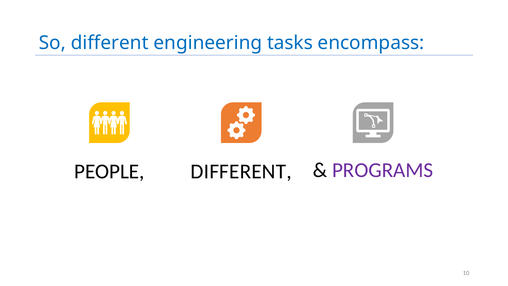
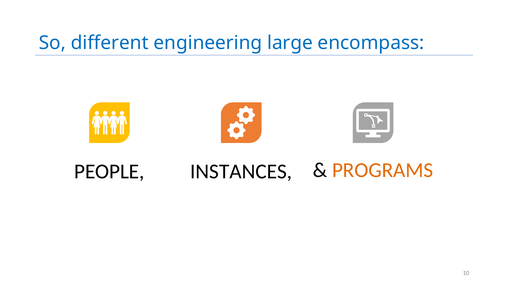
tasks: tasks -> large
PEOPLE DIFFERENT: DIFFERENT -> INSTANCES
PROGRAMS colour: purple -> orange
